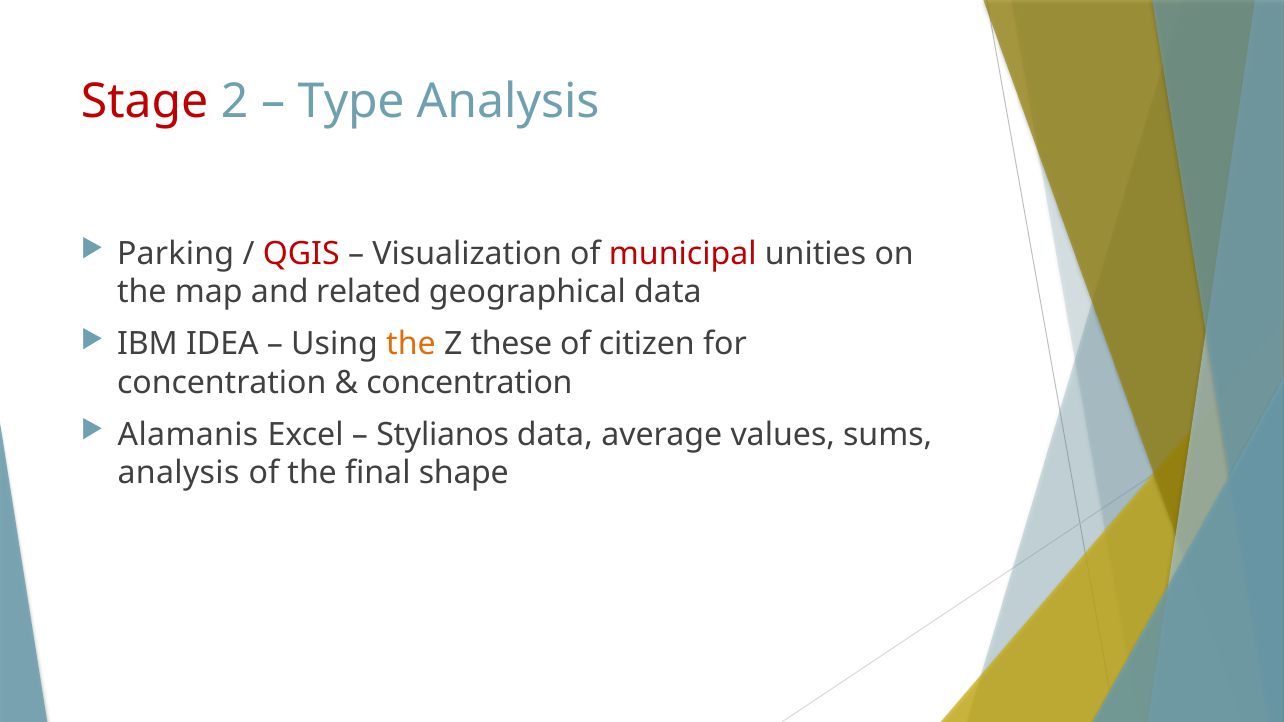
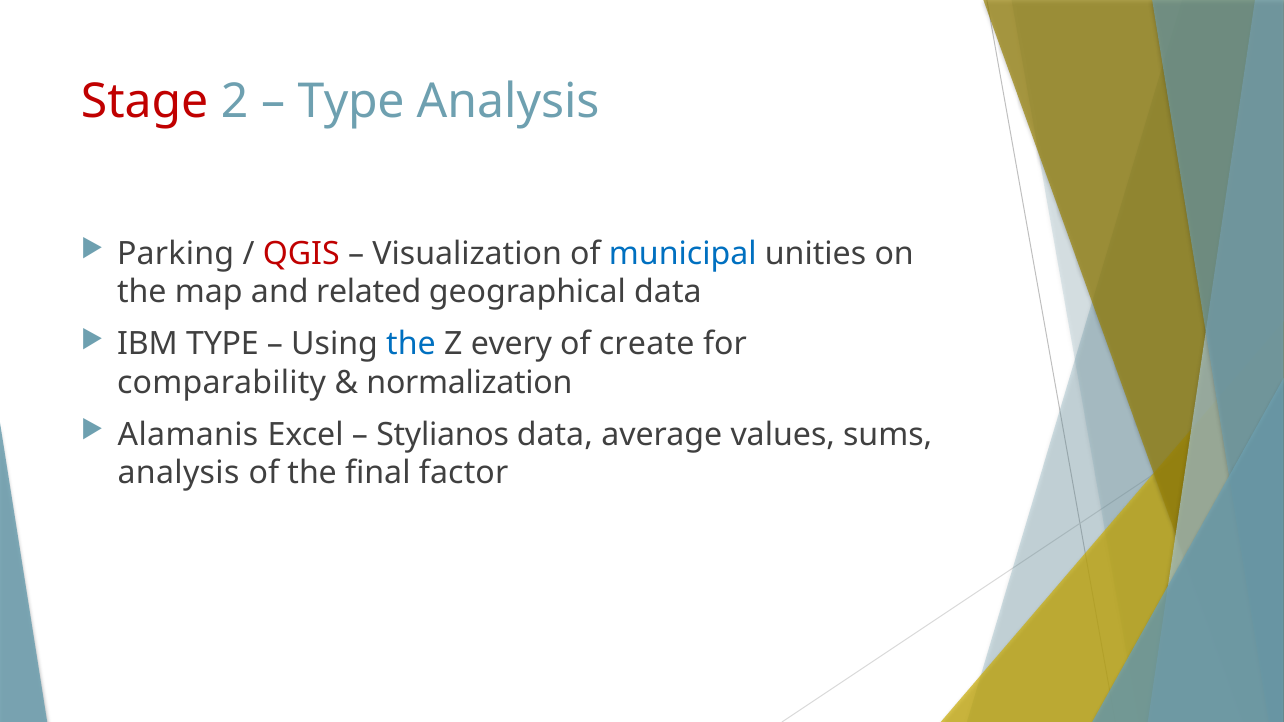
municipal colour: red -> blue
IBM IDEA: IDEA -> TYPE
the at (411, 344) colour: orange -> blue
these: these -> every
citizen: citizen -> create
concentration at (222, 383): concentration -> comparability
concentration at (469, 383): concentration -> normalization
shape: shape -> factor
